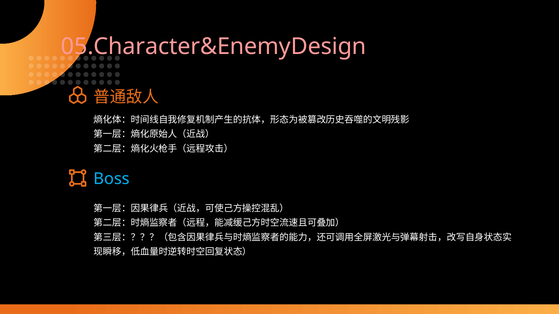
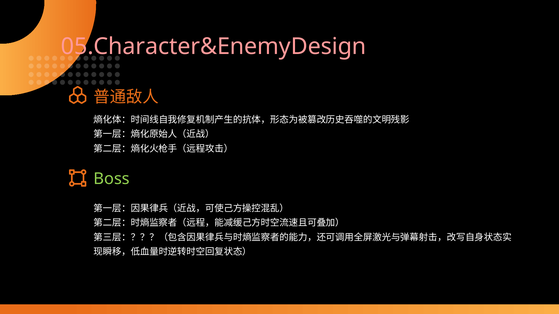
Boss colour: light blue -> light green
